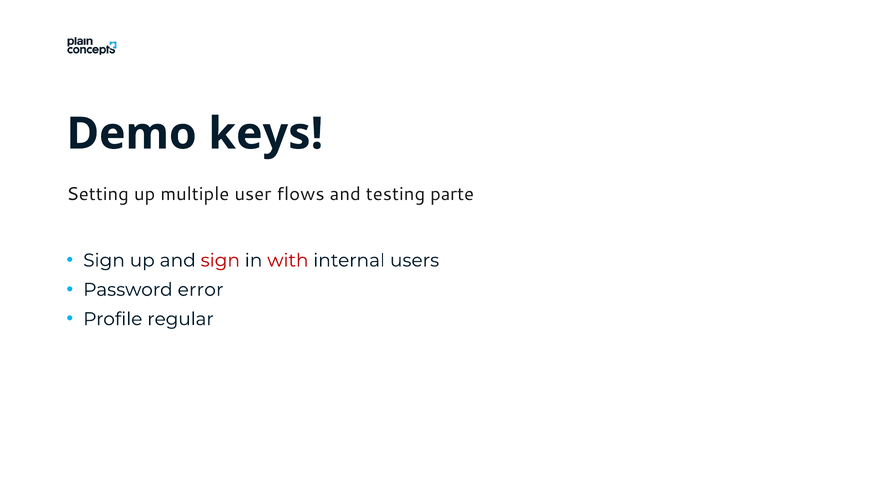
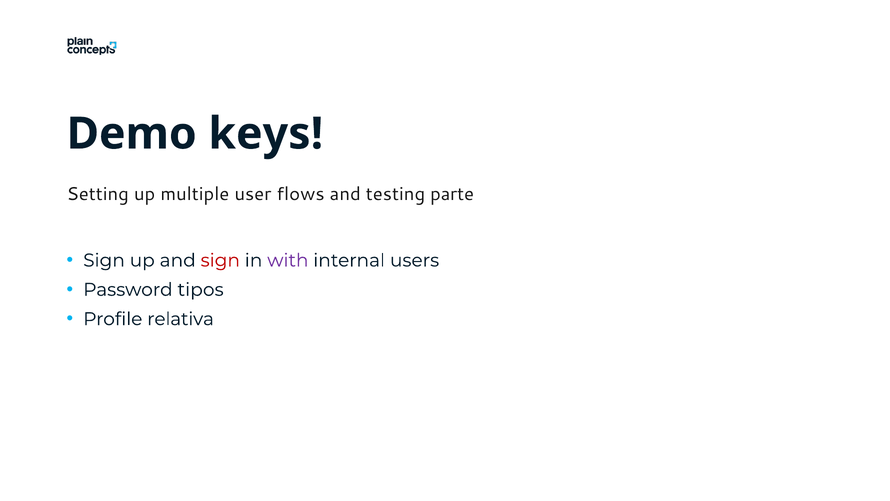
with colour: red -> purple
error: error -> tipos
regular: regular -> relativa
